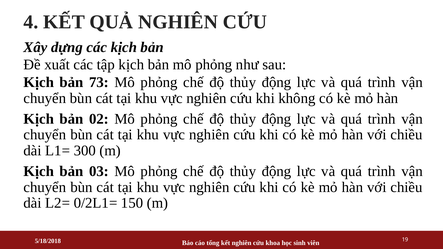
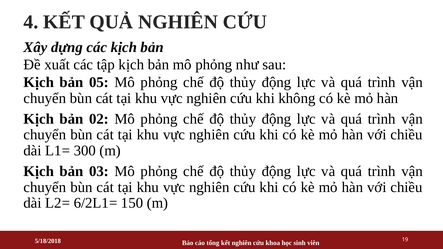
73: 73 -> 05
0/2L1=: 0/2L1= -> 6/2L1=
